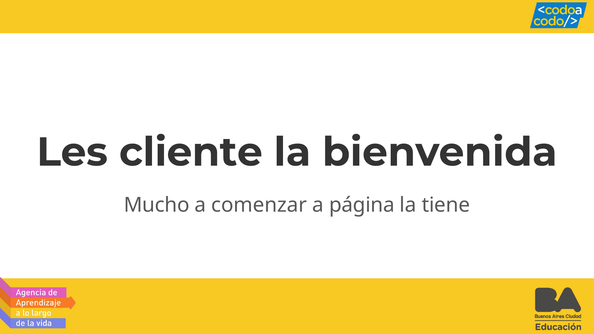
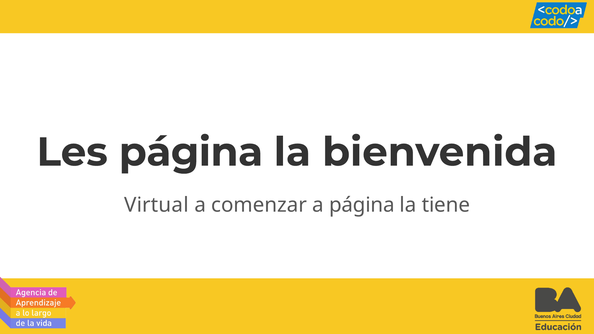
Les cliente: cliente -> página
Mucho: Mucho -> Virtual
